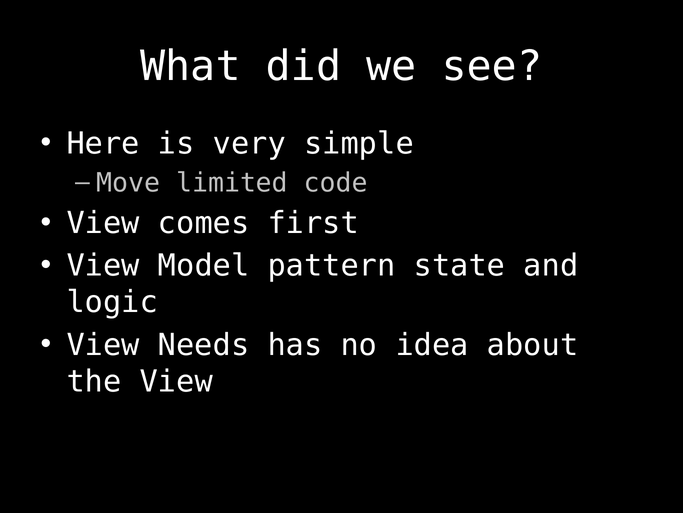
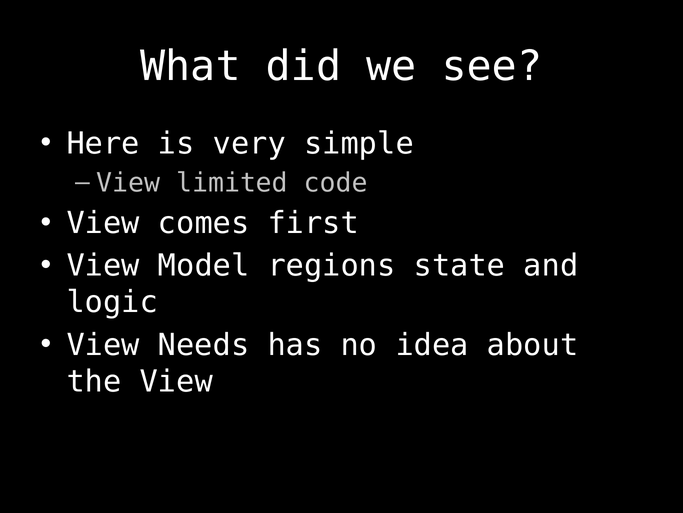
Move at (128, 182): Move -> View
pattern: pattern -> regions
